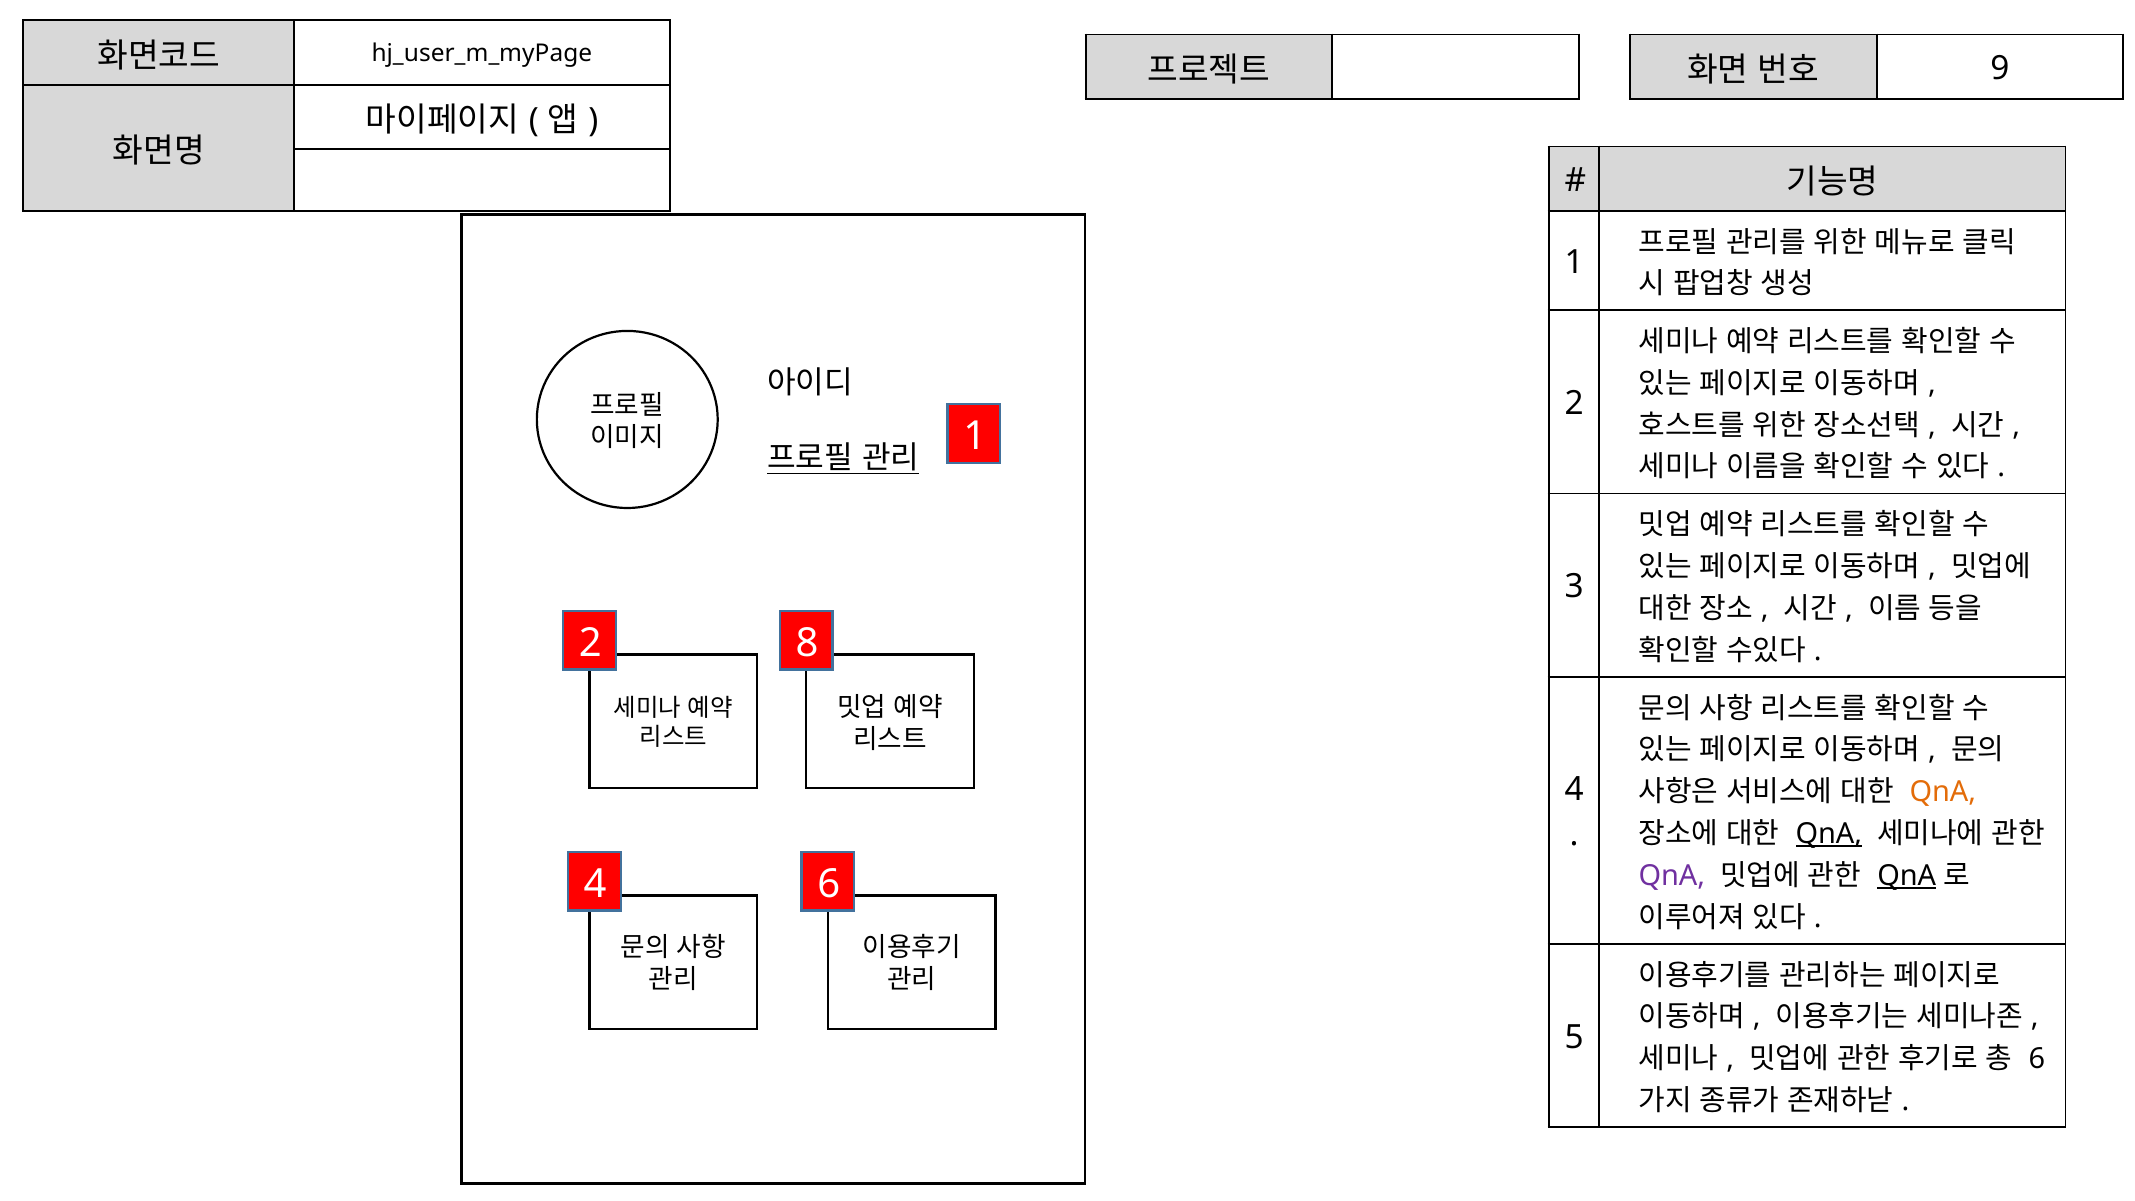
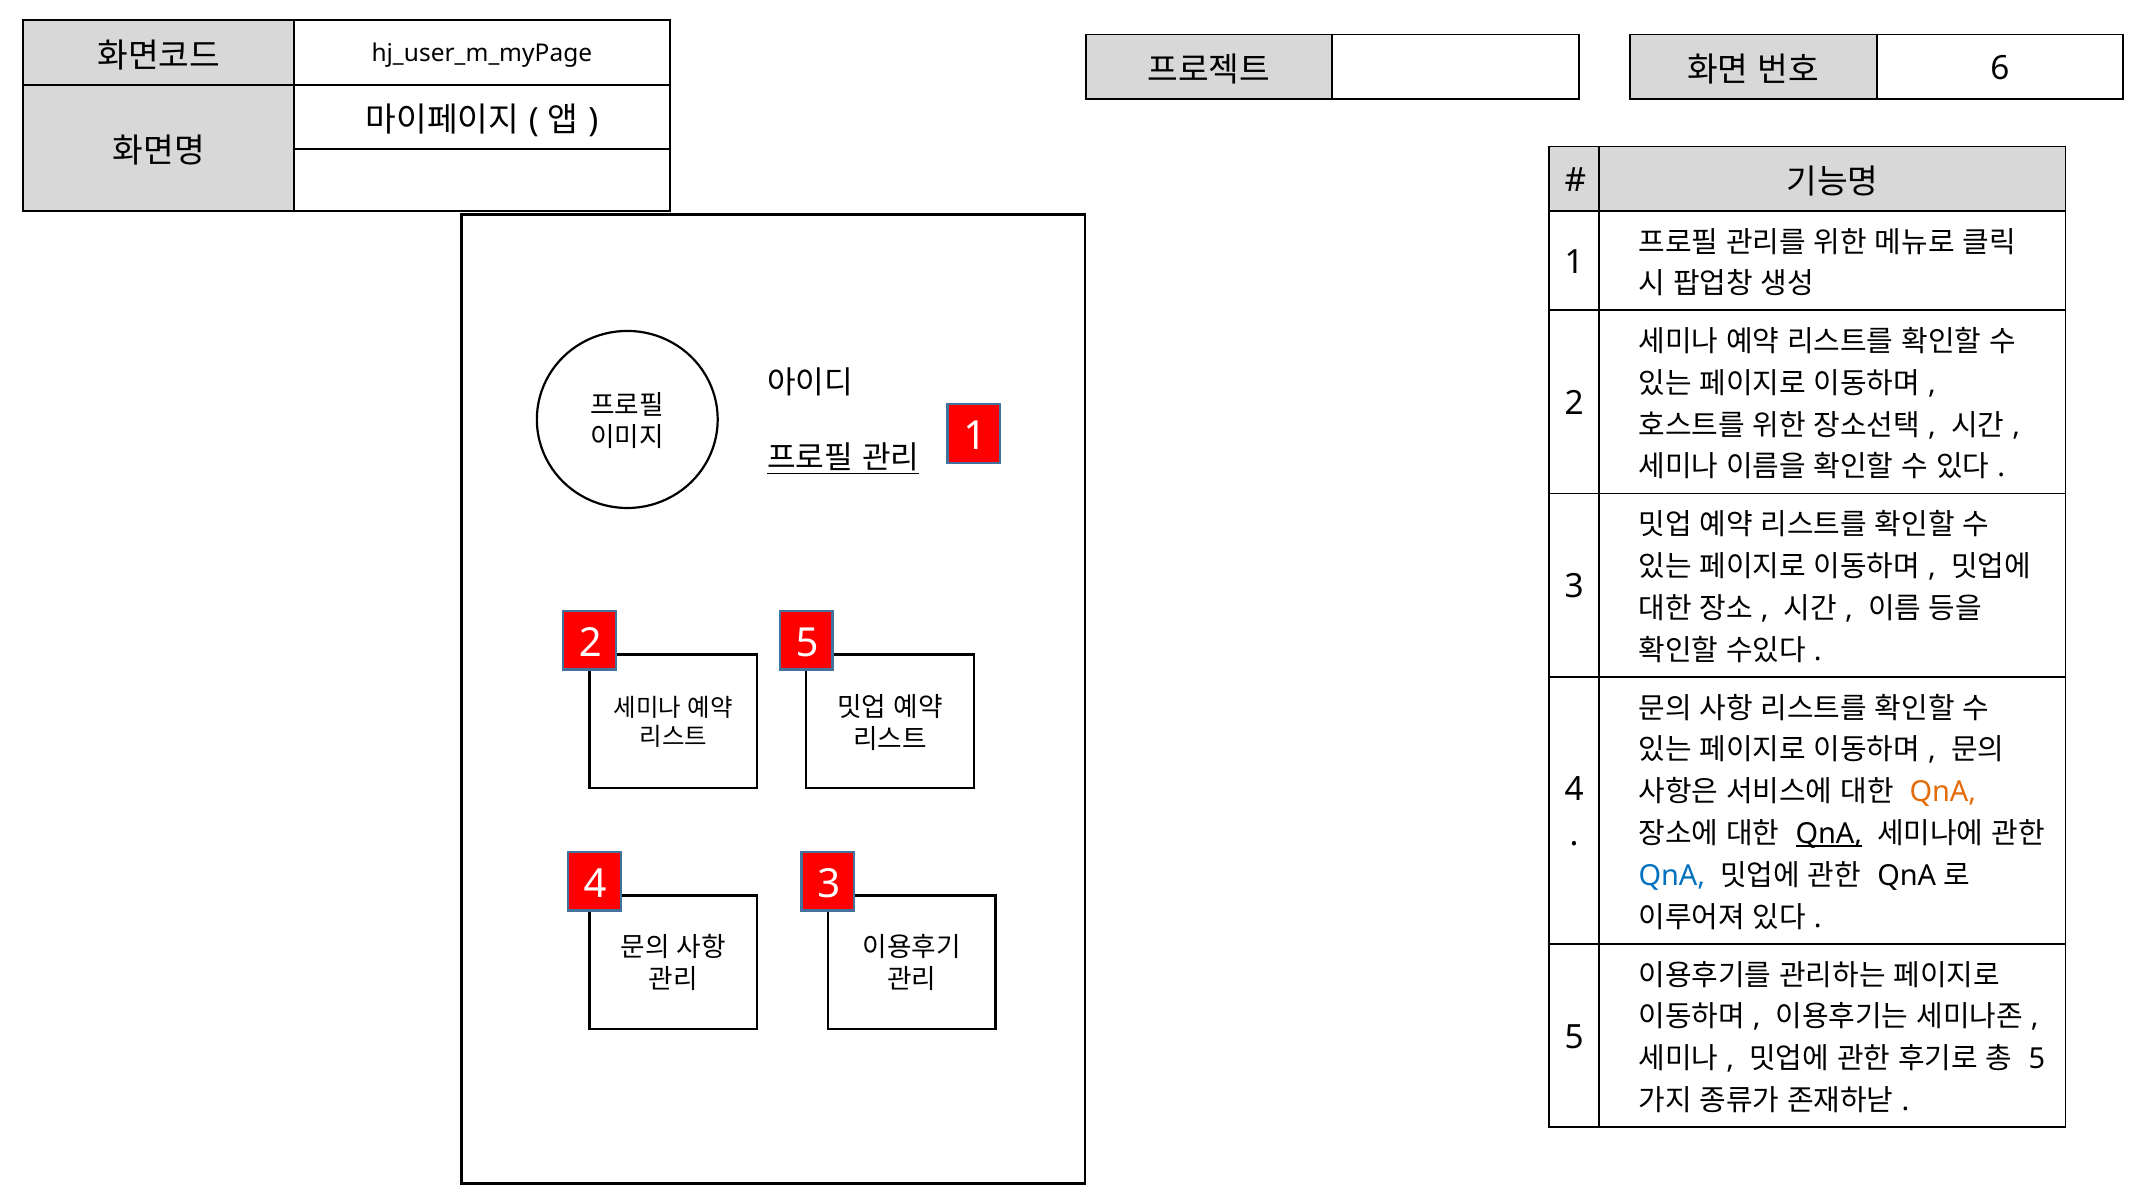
9: 9 -> 6
2 8: 8 -> 5
QnA at (1672, 876) colour: purple -> blue
QnA at (1907, 876) underline: present -> none
4 6: 6 -> 3
6 at (2037, 1059): 6 -> 5
